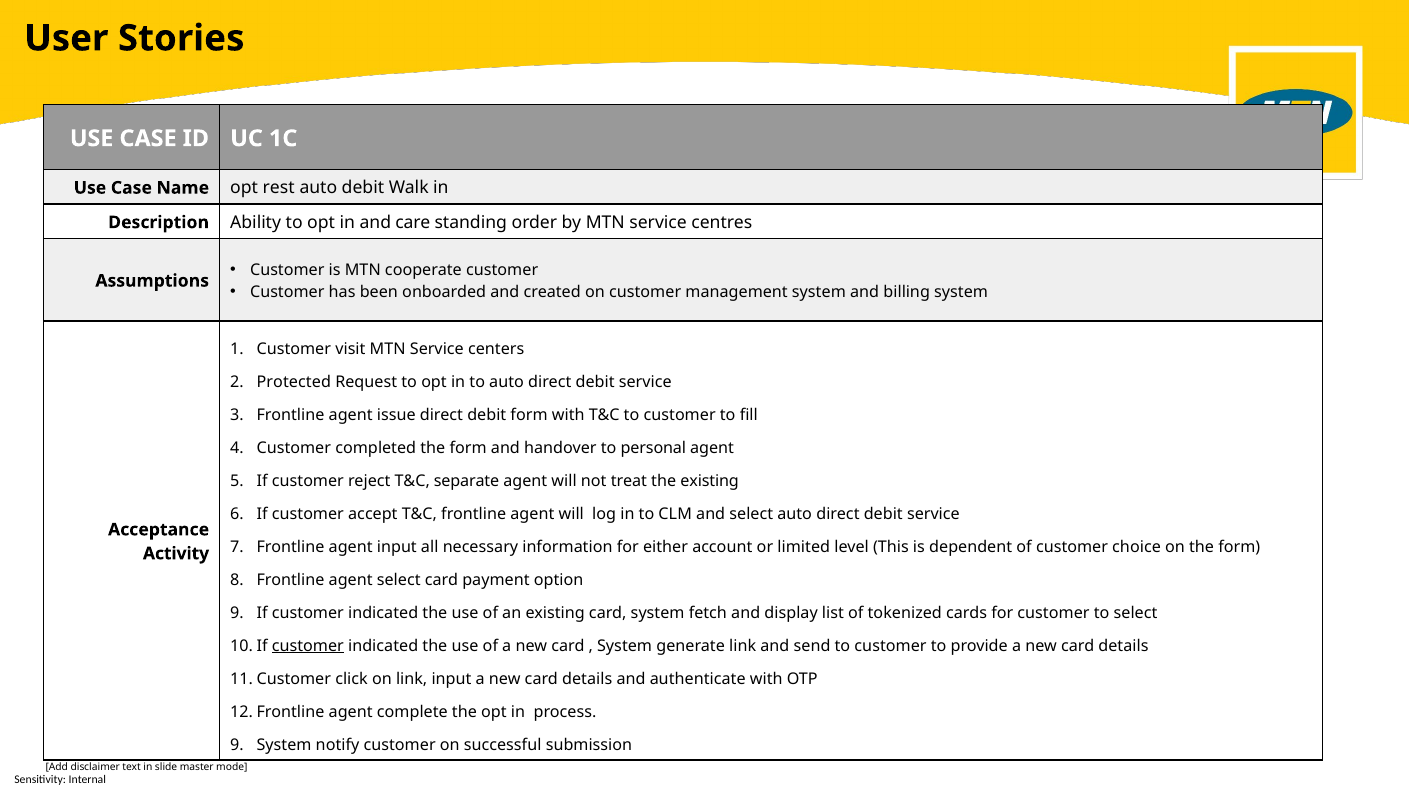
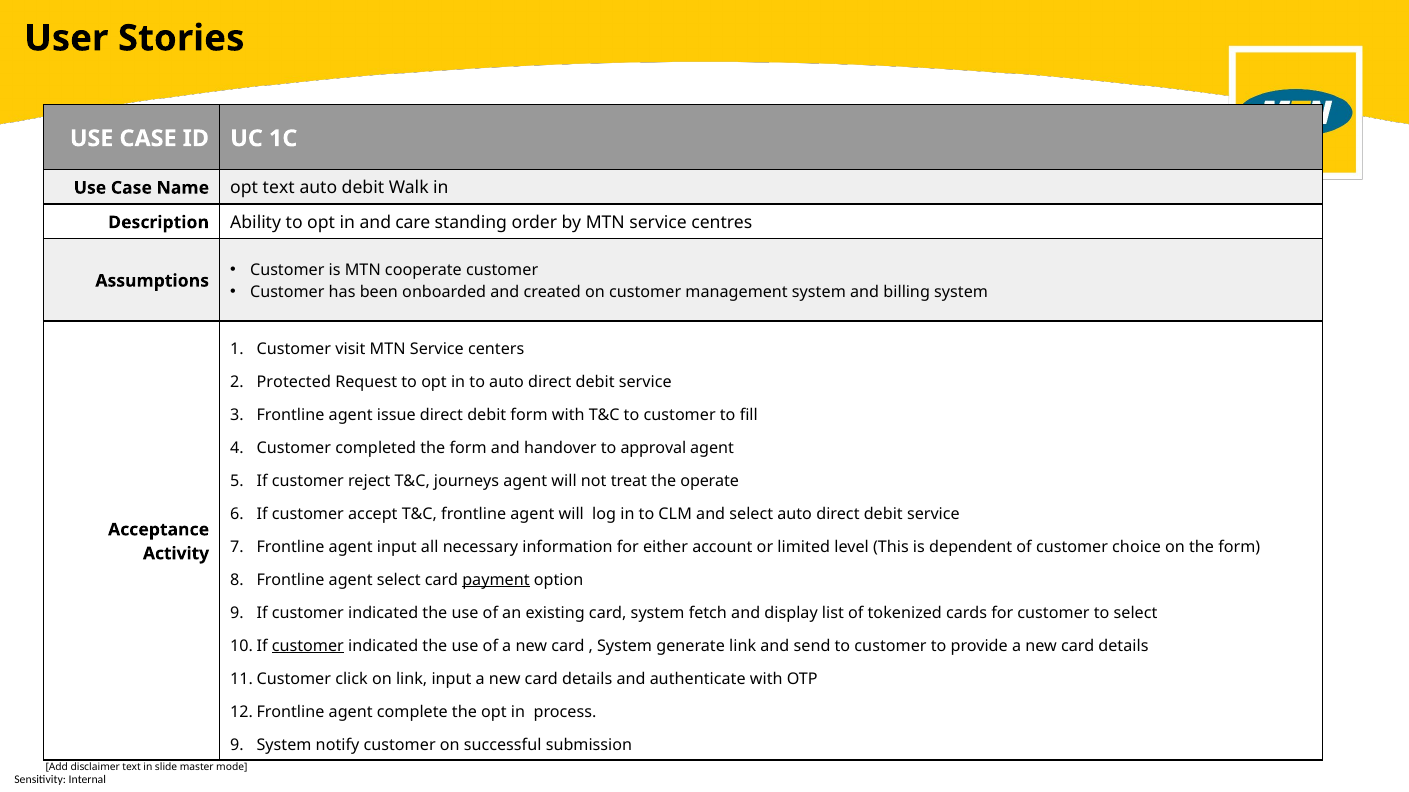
opt rest: rest -> text
personal: personal -> approval
separate: separate -> journeys
the existing: existing -> operate
payment underline: none -> present
